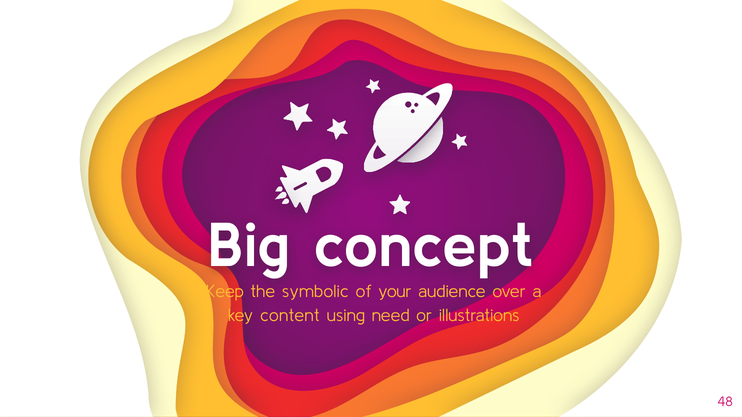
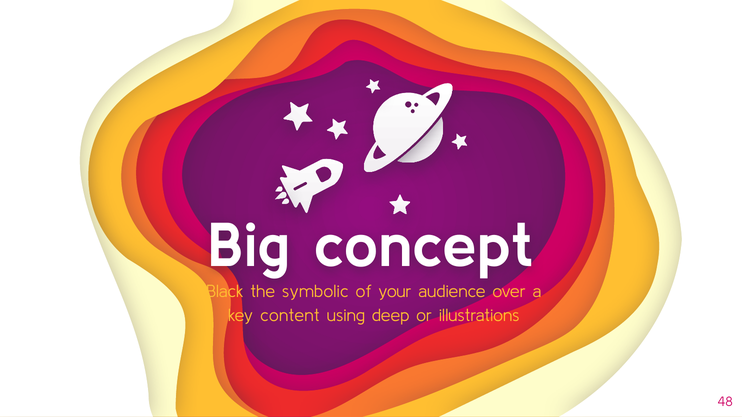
Keep: Keep -> Black
need: need -> deep
